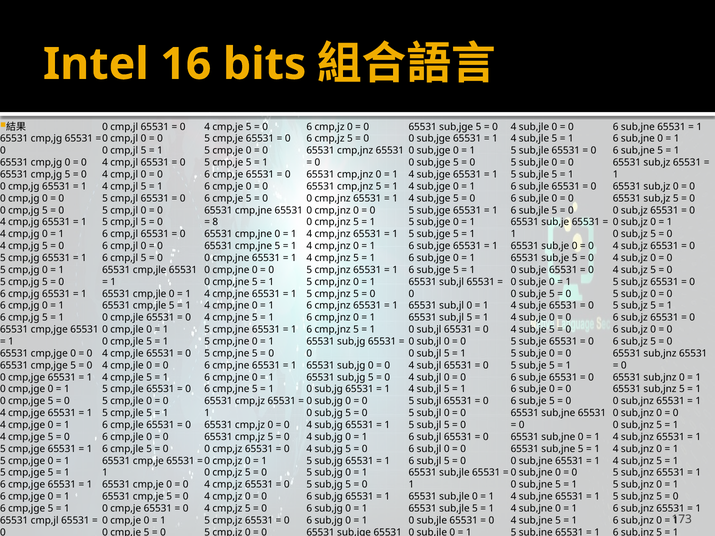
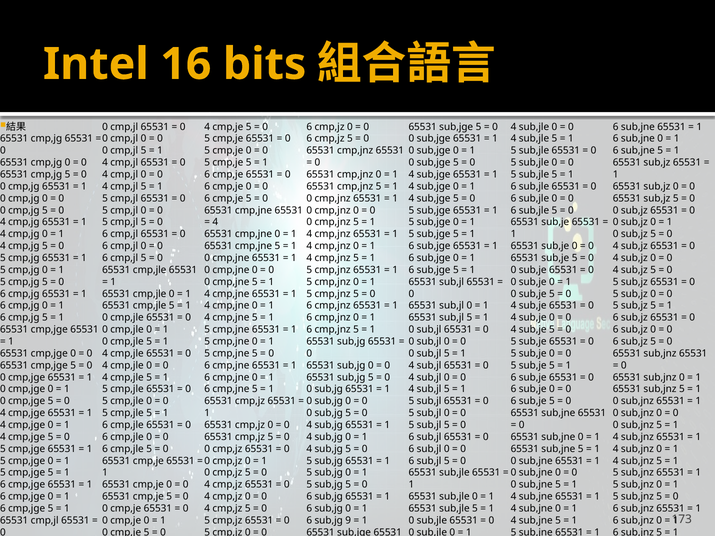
8 at (215, 222): 8 -> 4
0 at (348, 521): 0 -> 9
